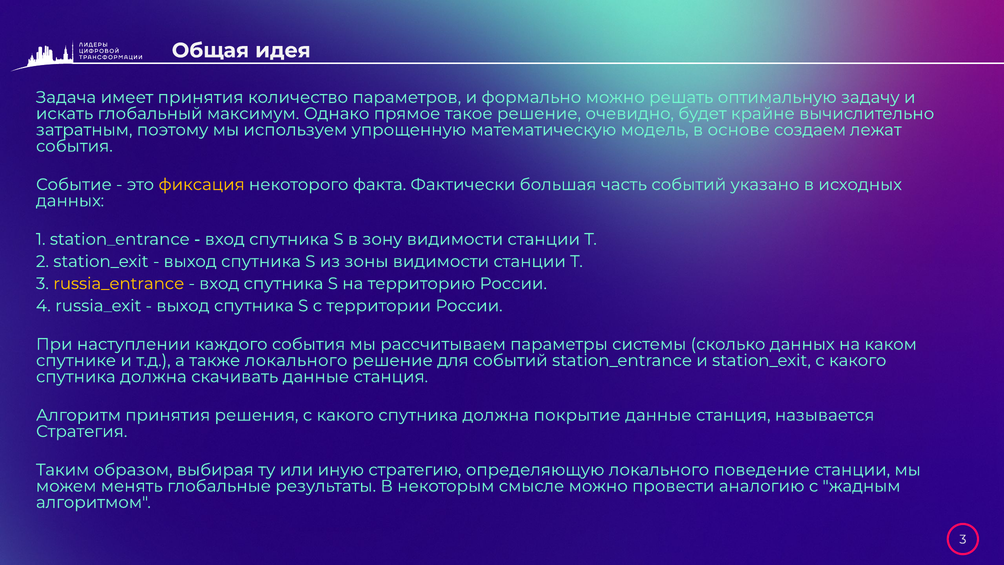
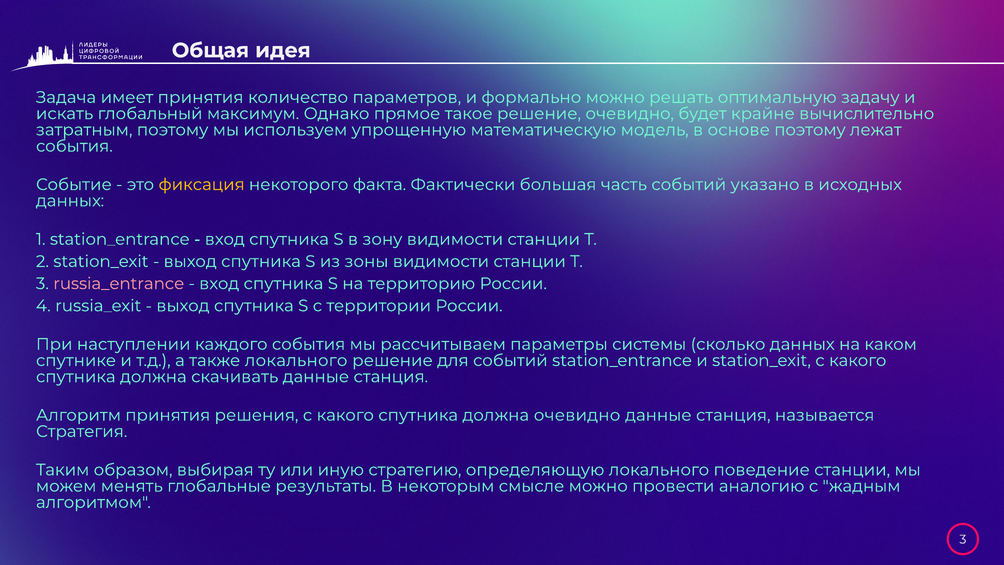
основе создаем: создаем -> поэтому
russia_entrance colour: yellow -> pink
должна покрытие: покрытие -> очевидно
